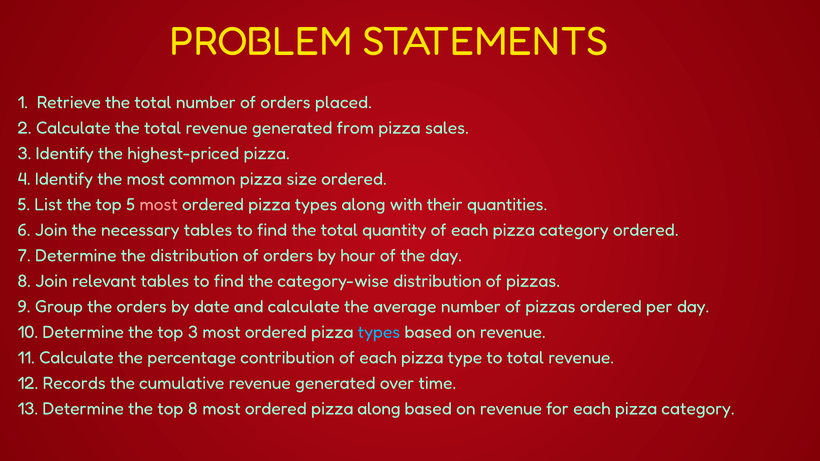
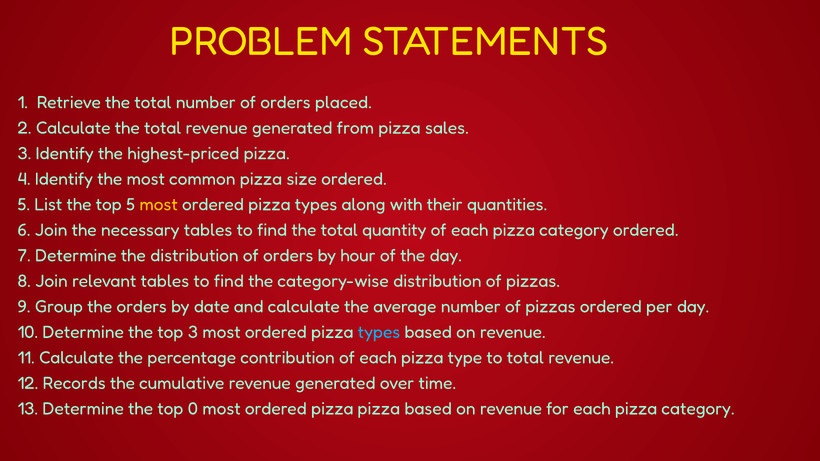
most at (159, 204) colour: pink -> yellow
top 8: 8 -> 0
pizza along: along -> pizza
